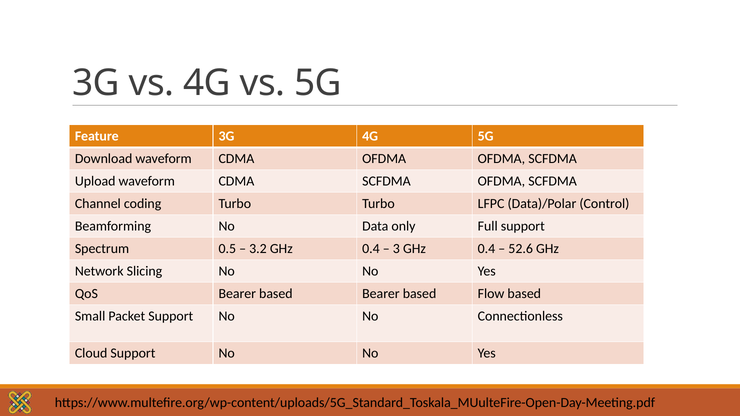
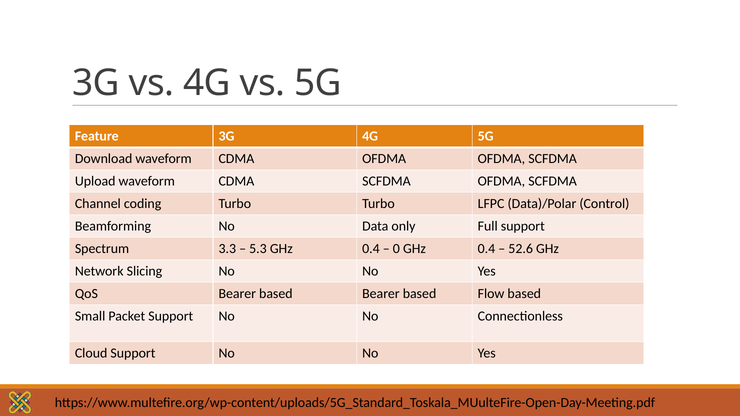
0.5: 0.5 -> 3.3
3.2: 3.2 -> 5.3
3: 3 -> 0
